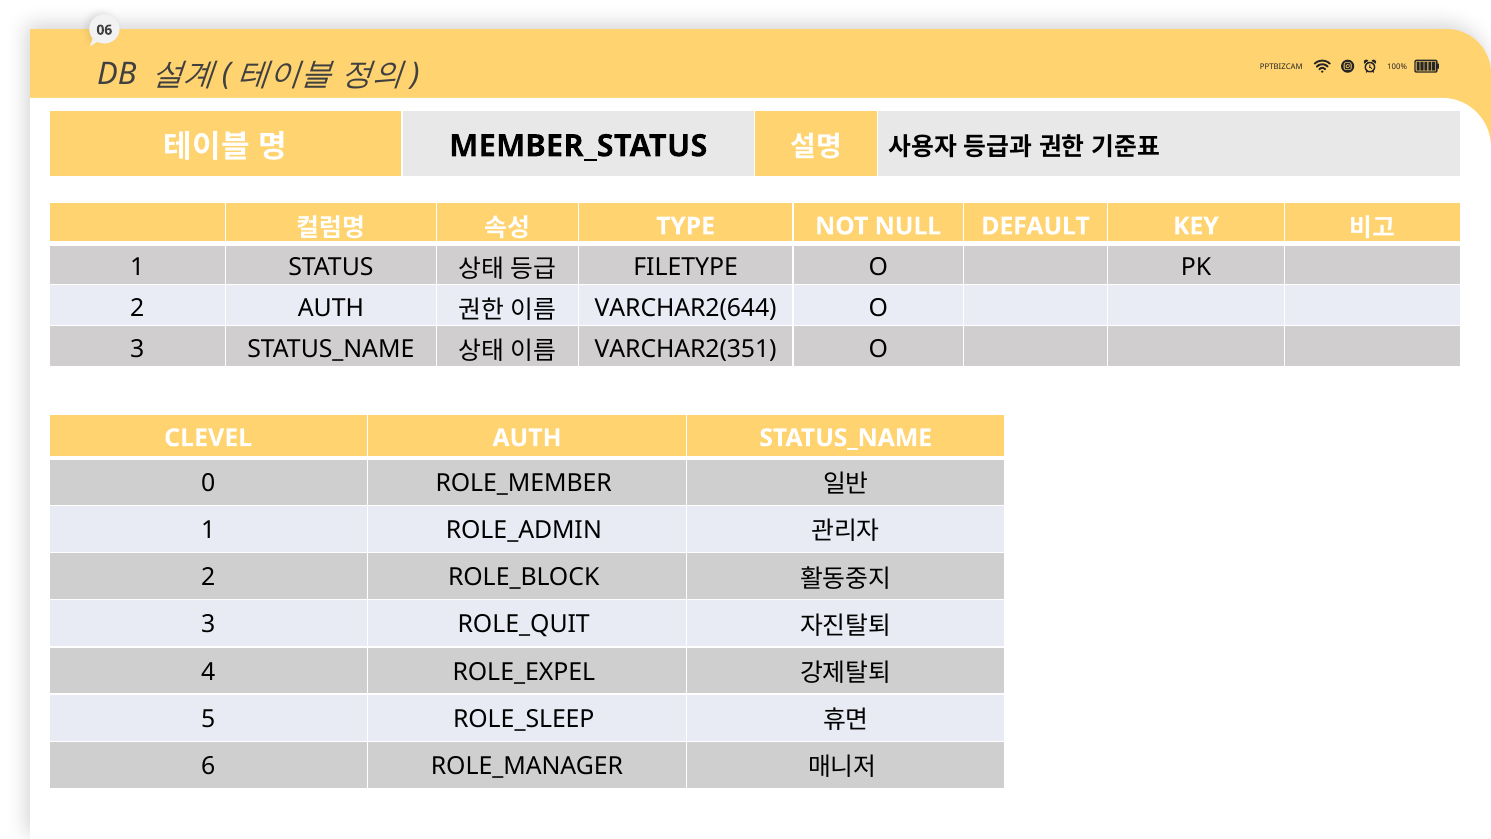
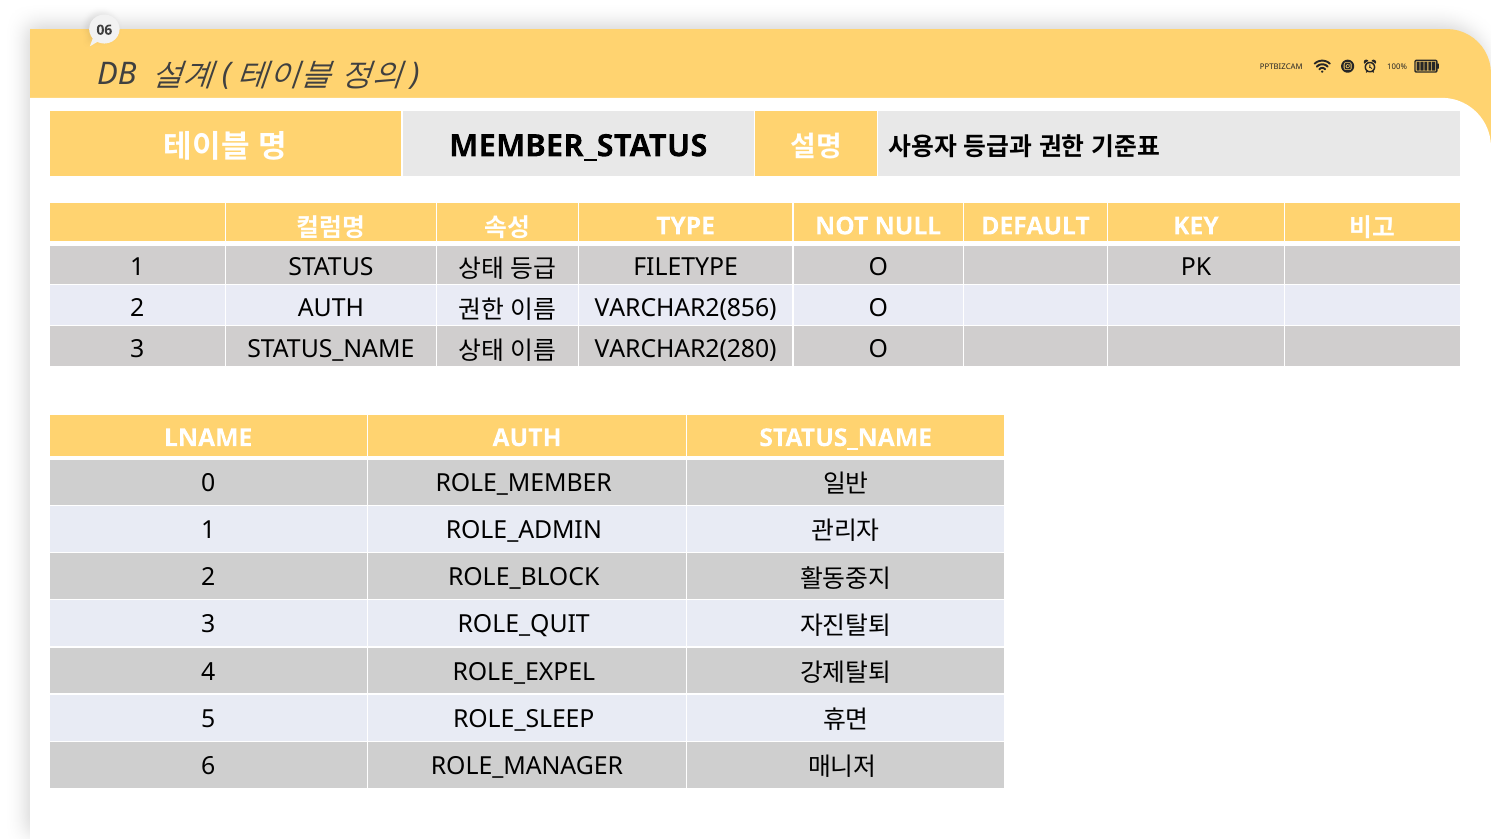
VARCHAR2(644: VARCHAR2(644 -> VARCHAR2(856
VARCHAR2(351: VARCHAR2(351 -> VARCHAR2(280
CLEVEL: CLEVEL -> LNAME
